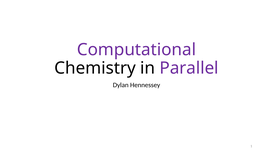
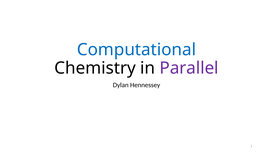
Computational colour: purple -> blue
